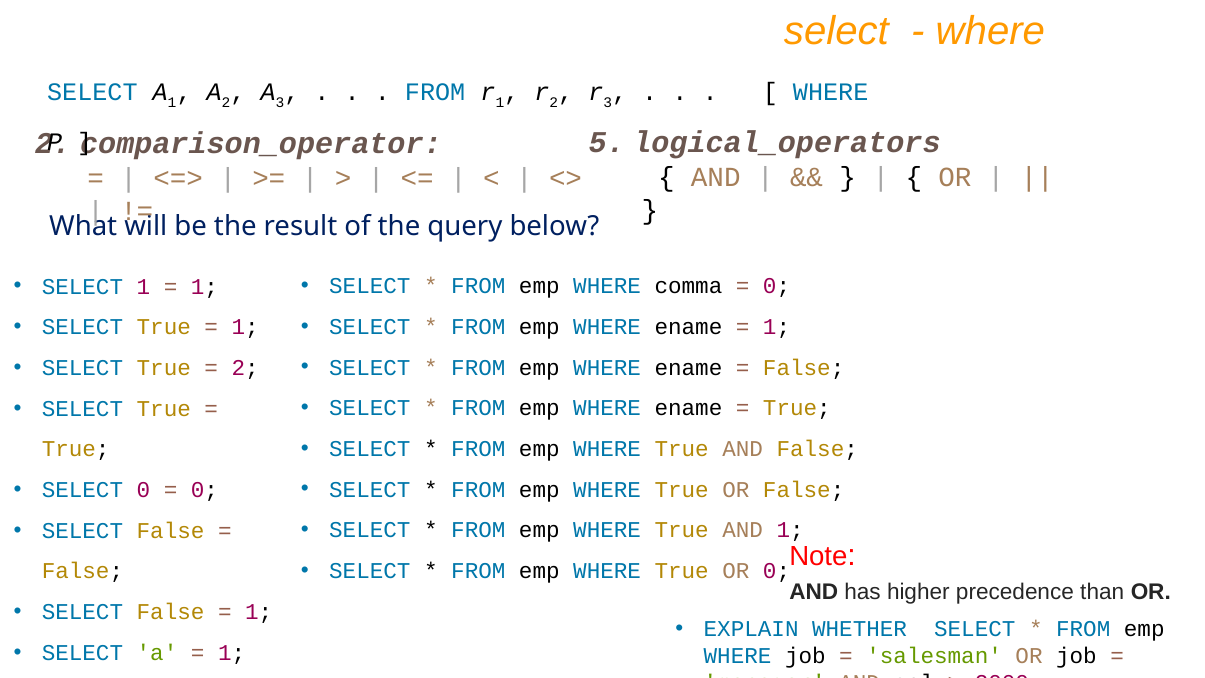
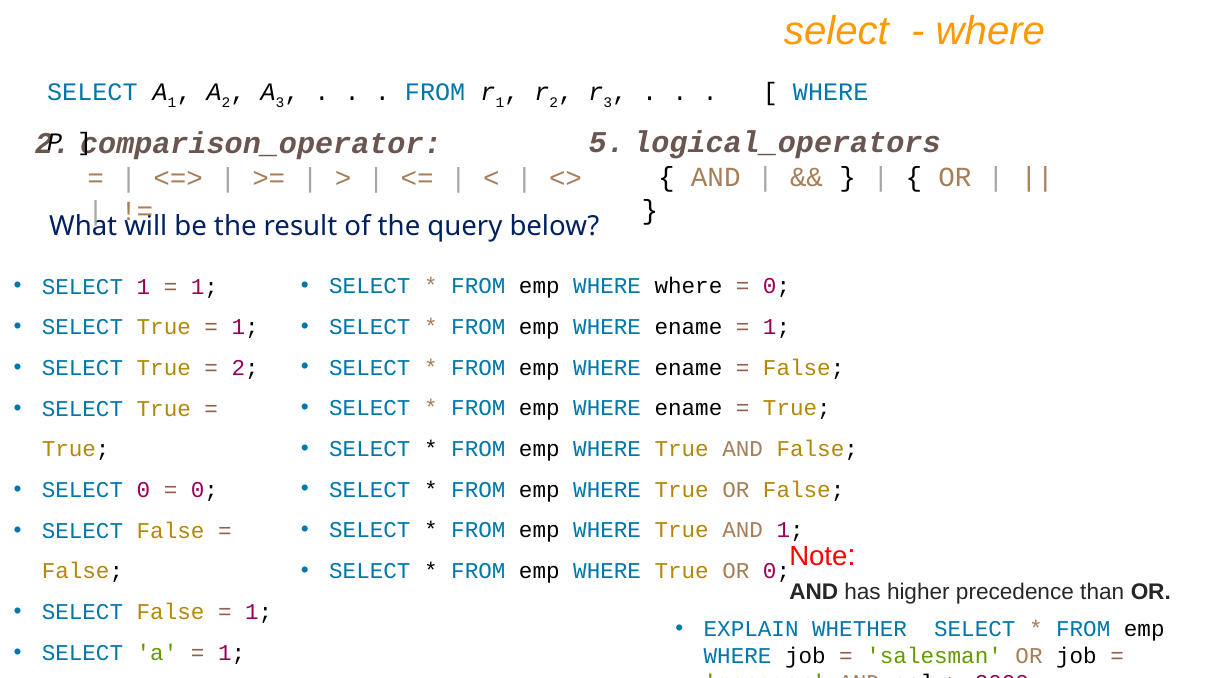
WHERE comma: comma -> where
